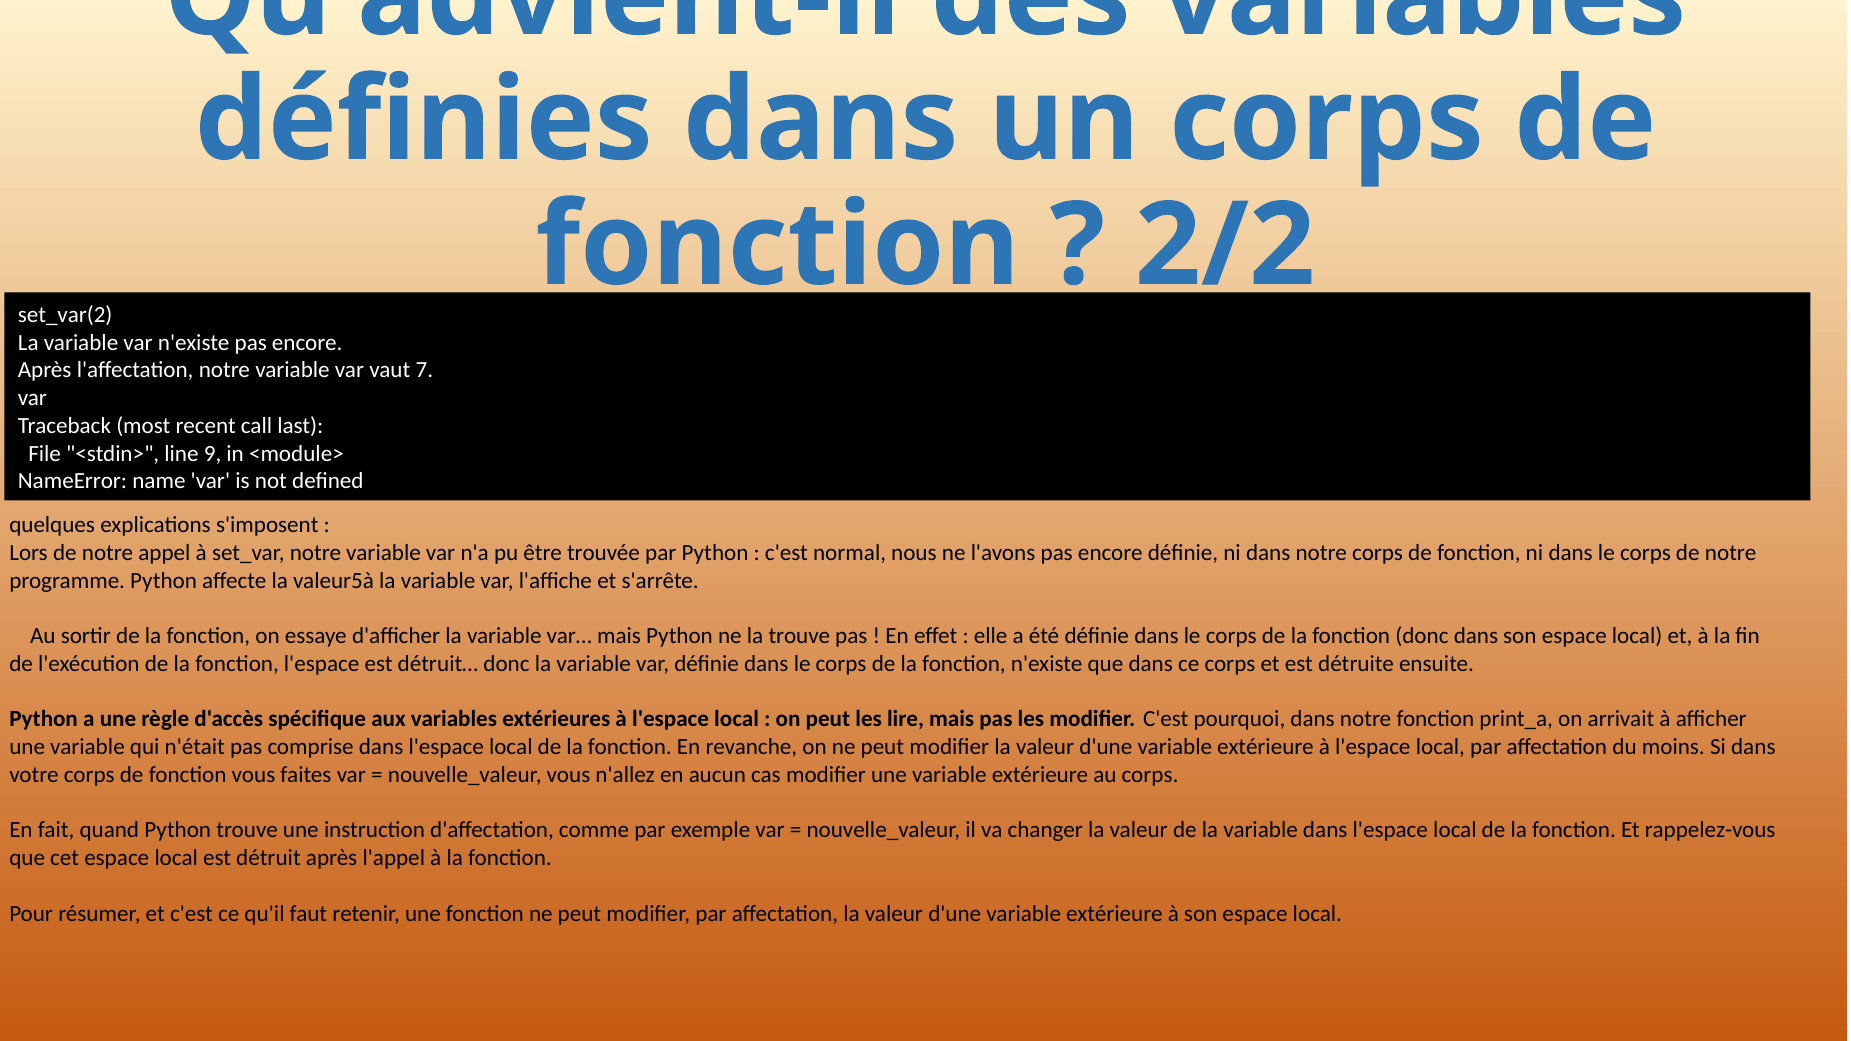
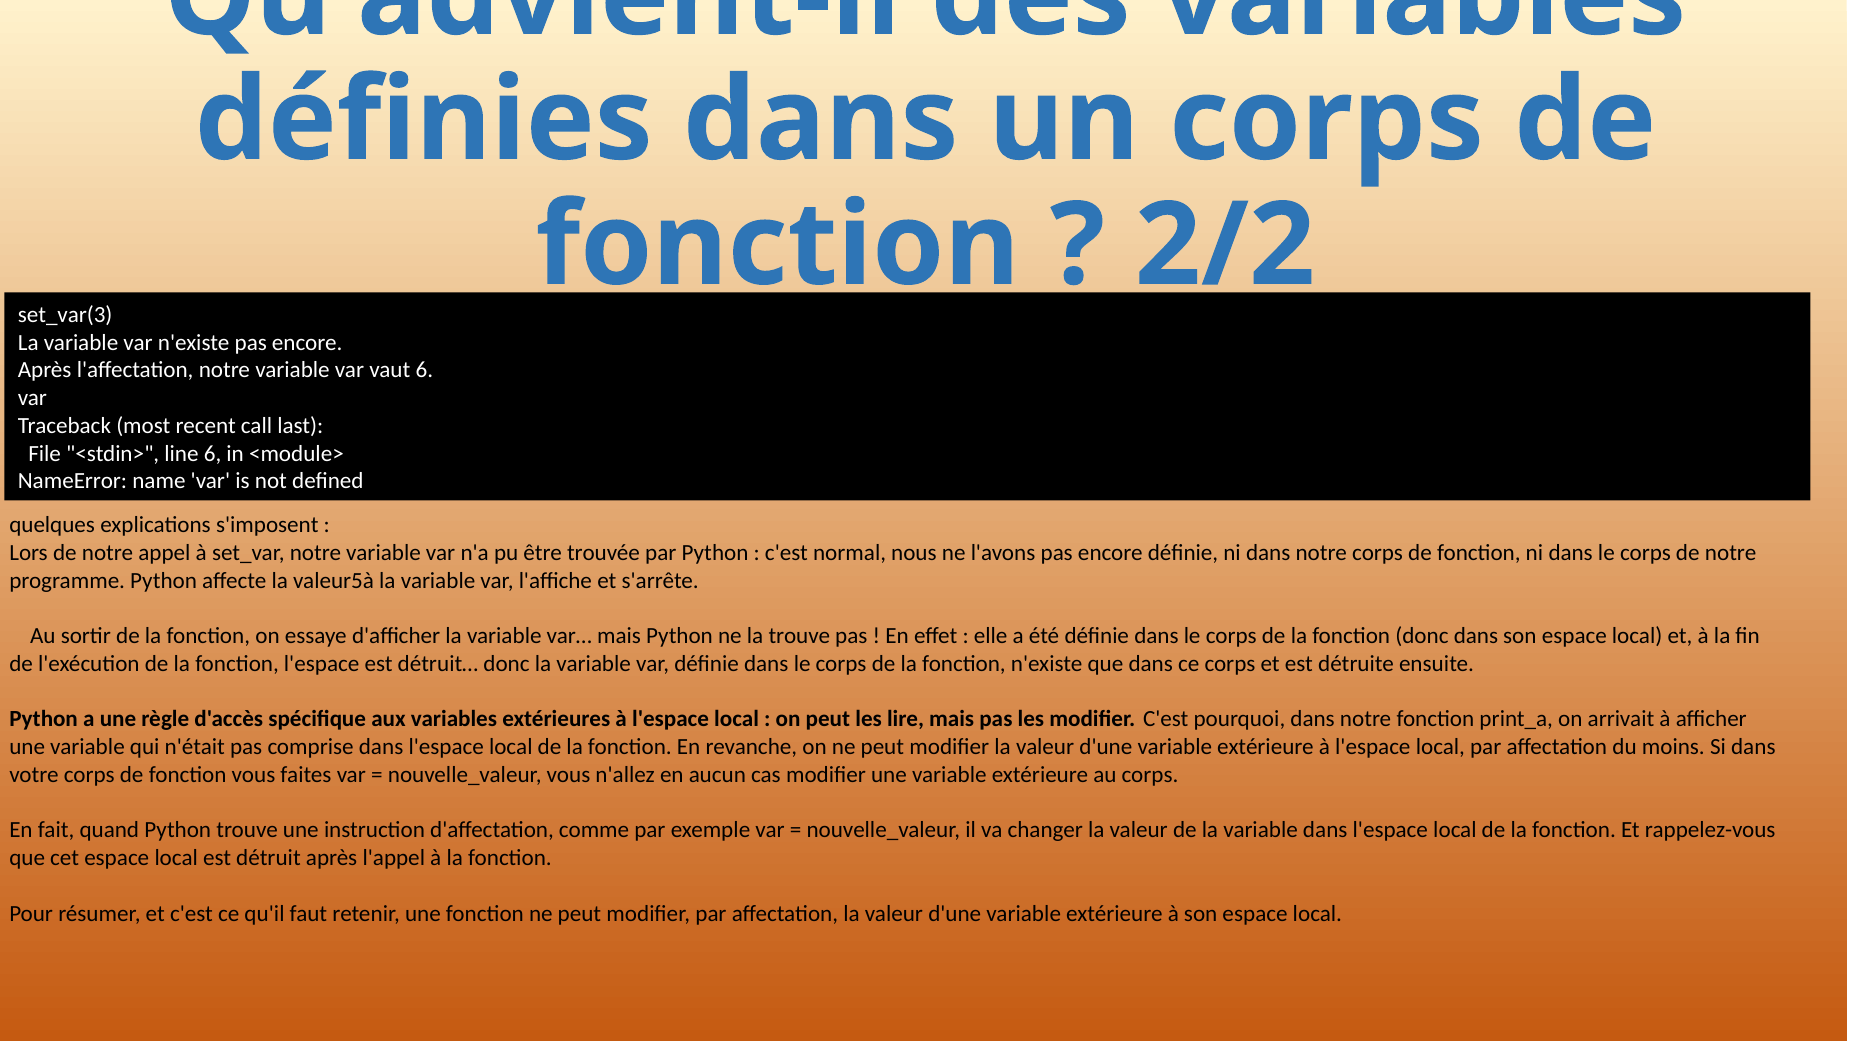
set_var(2: set_var(2 -> set_var(3
vaut 7: 7 -> 6
line 9: 9 -> 6
